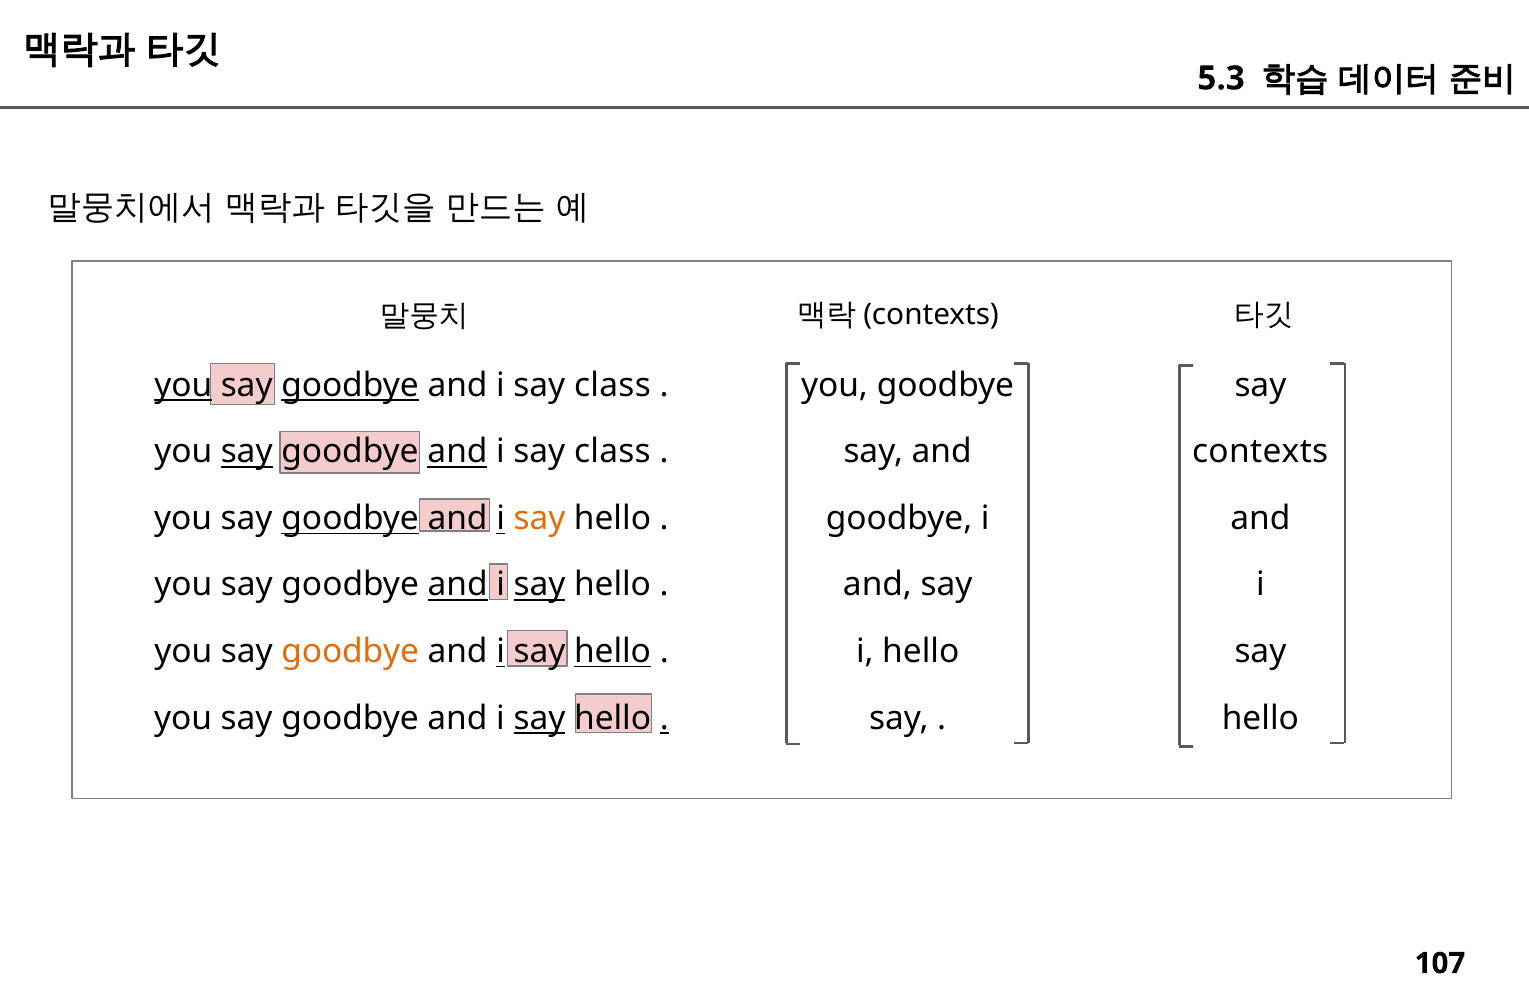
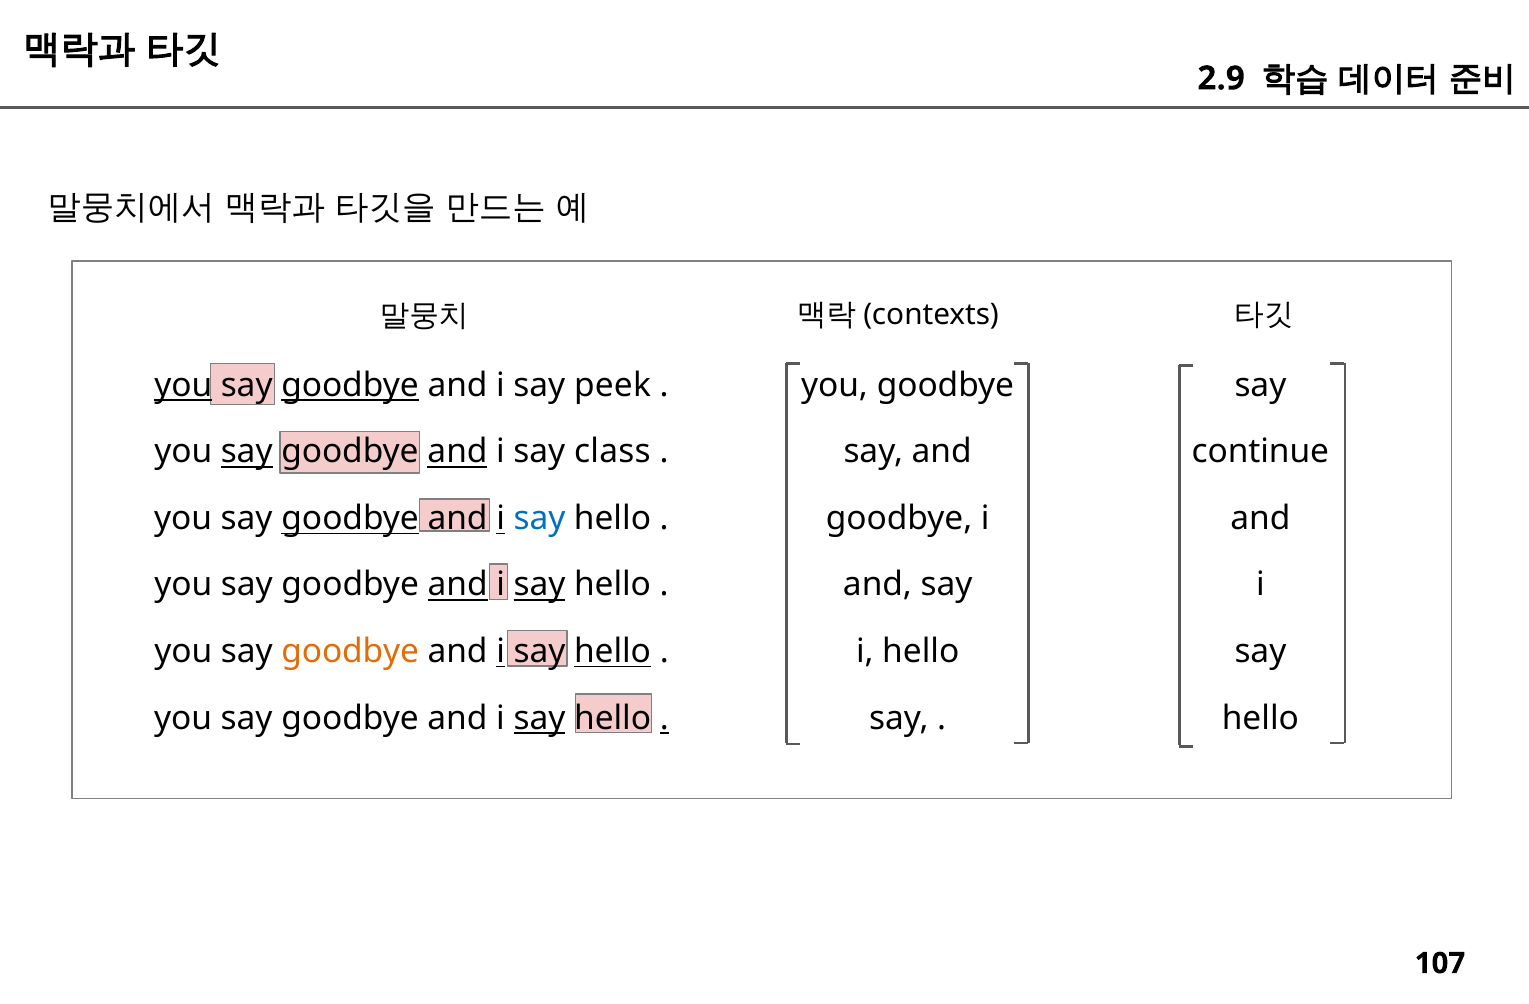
5.3: 5.3 -> 2.9
class at (612, 385): class -> peek
contexts: contexts -> continue
say at (539, 518) colour: orange -> blue
